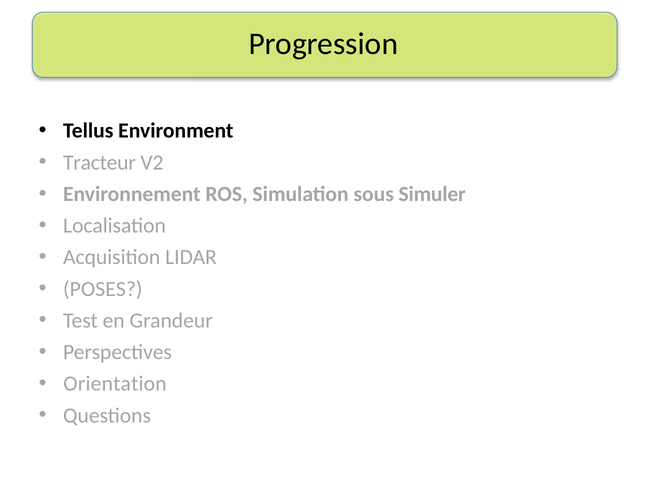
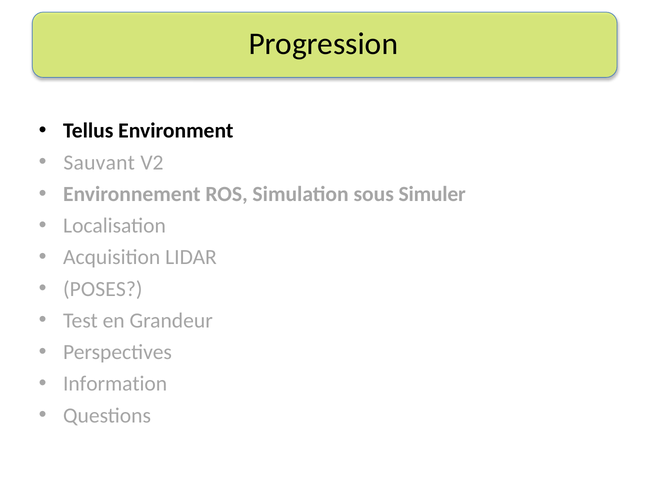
Tracteur: Tracteur -> Sauvant
Orientation: Orientation -> Information
